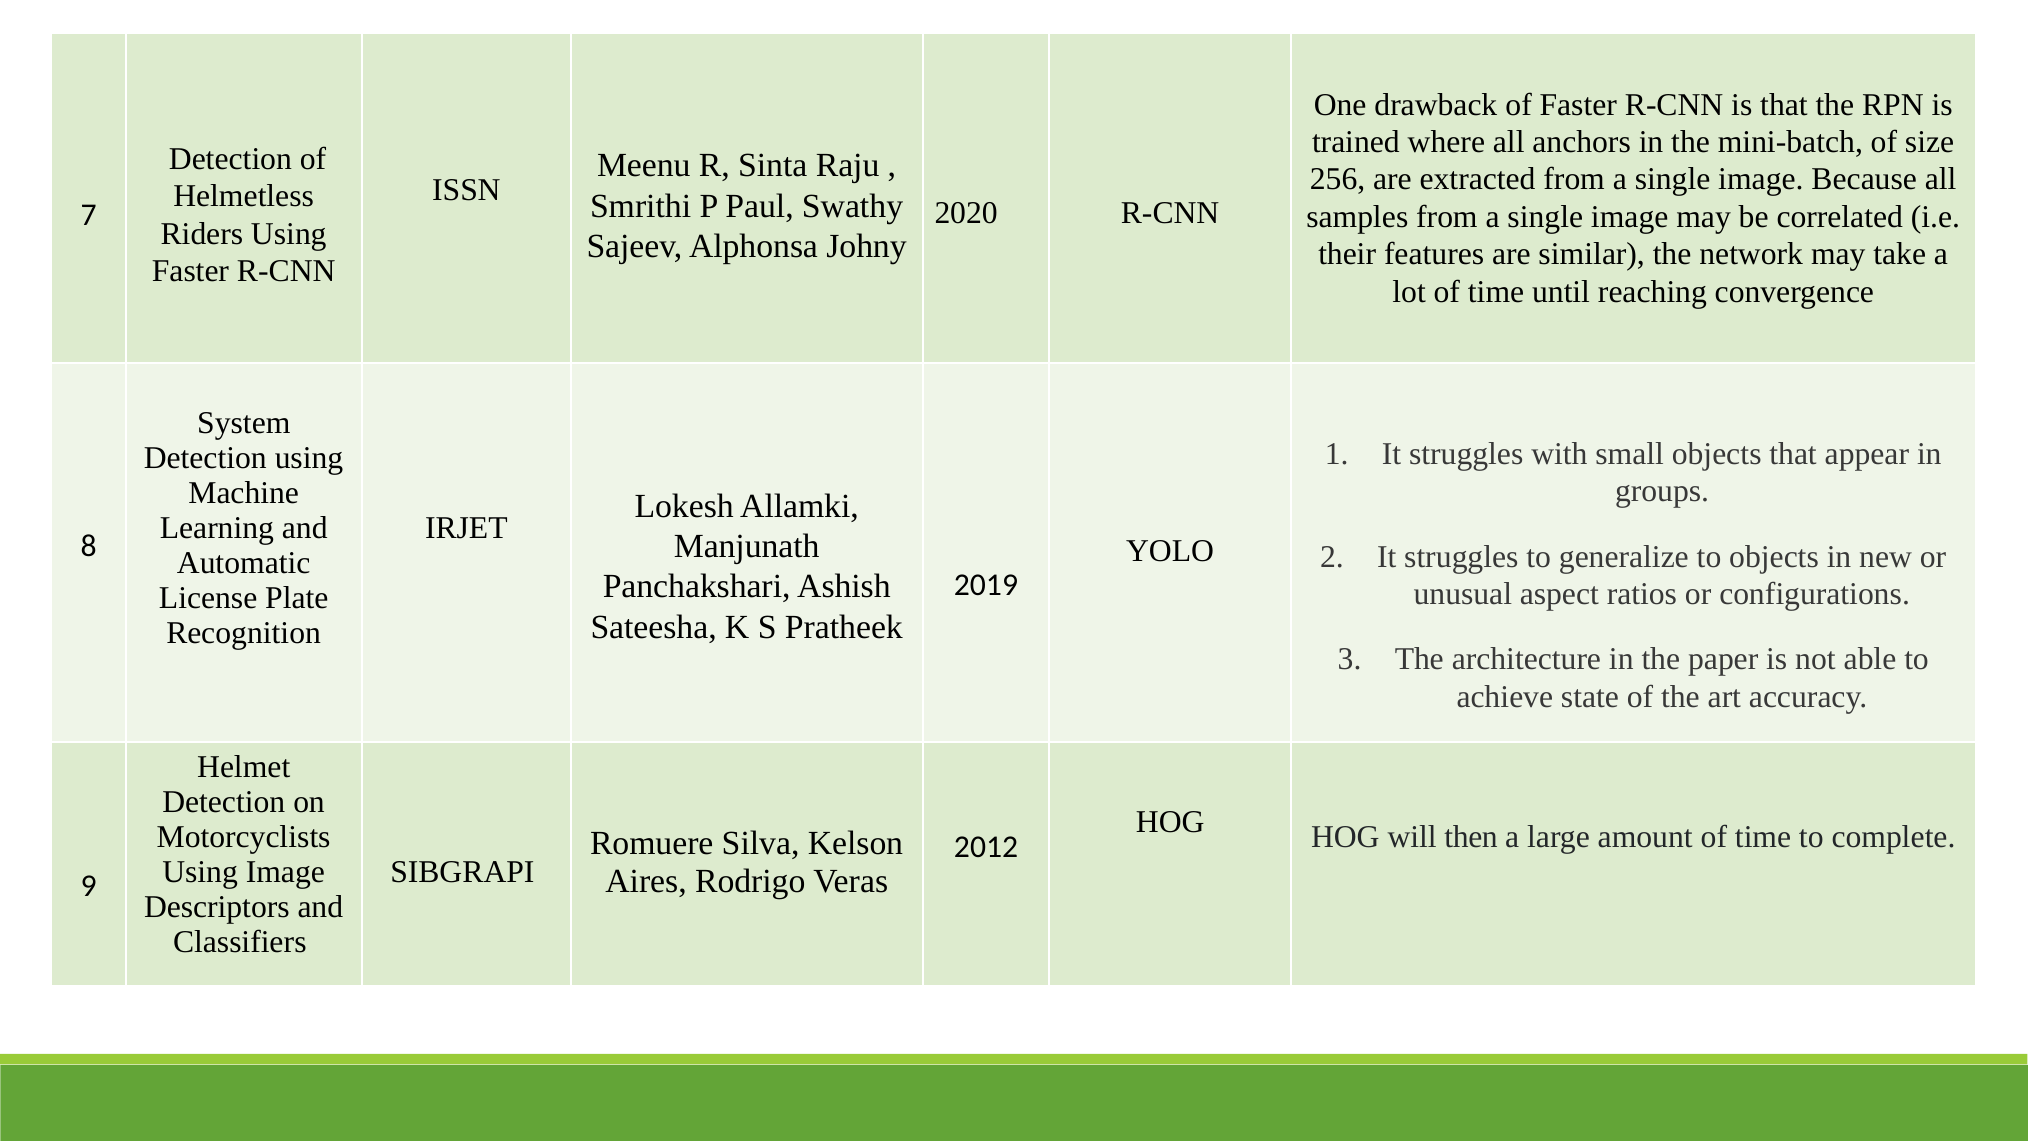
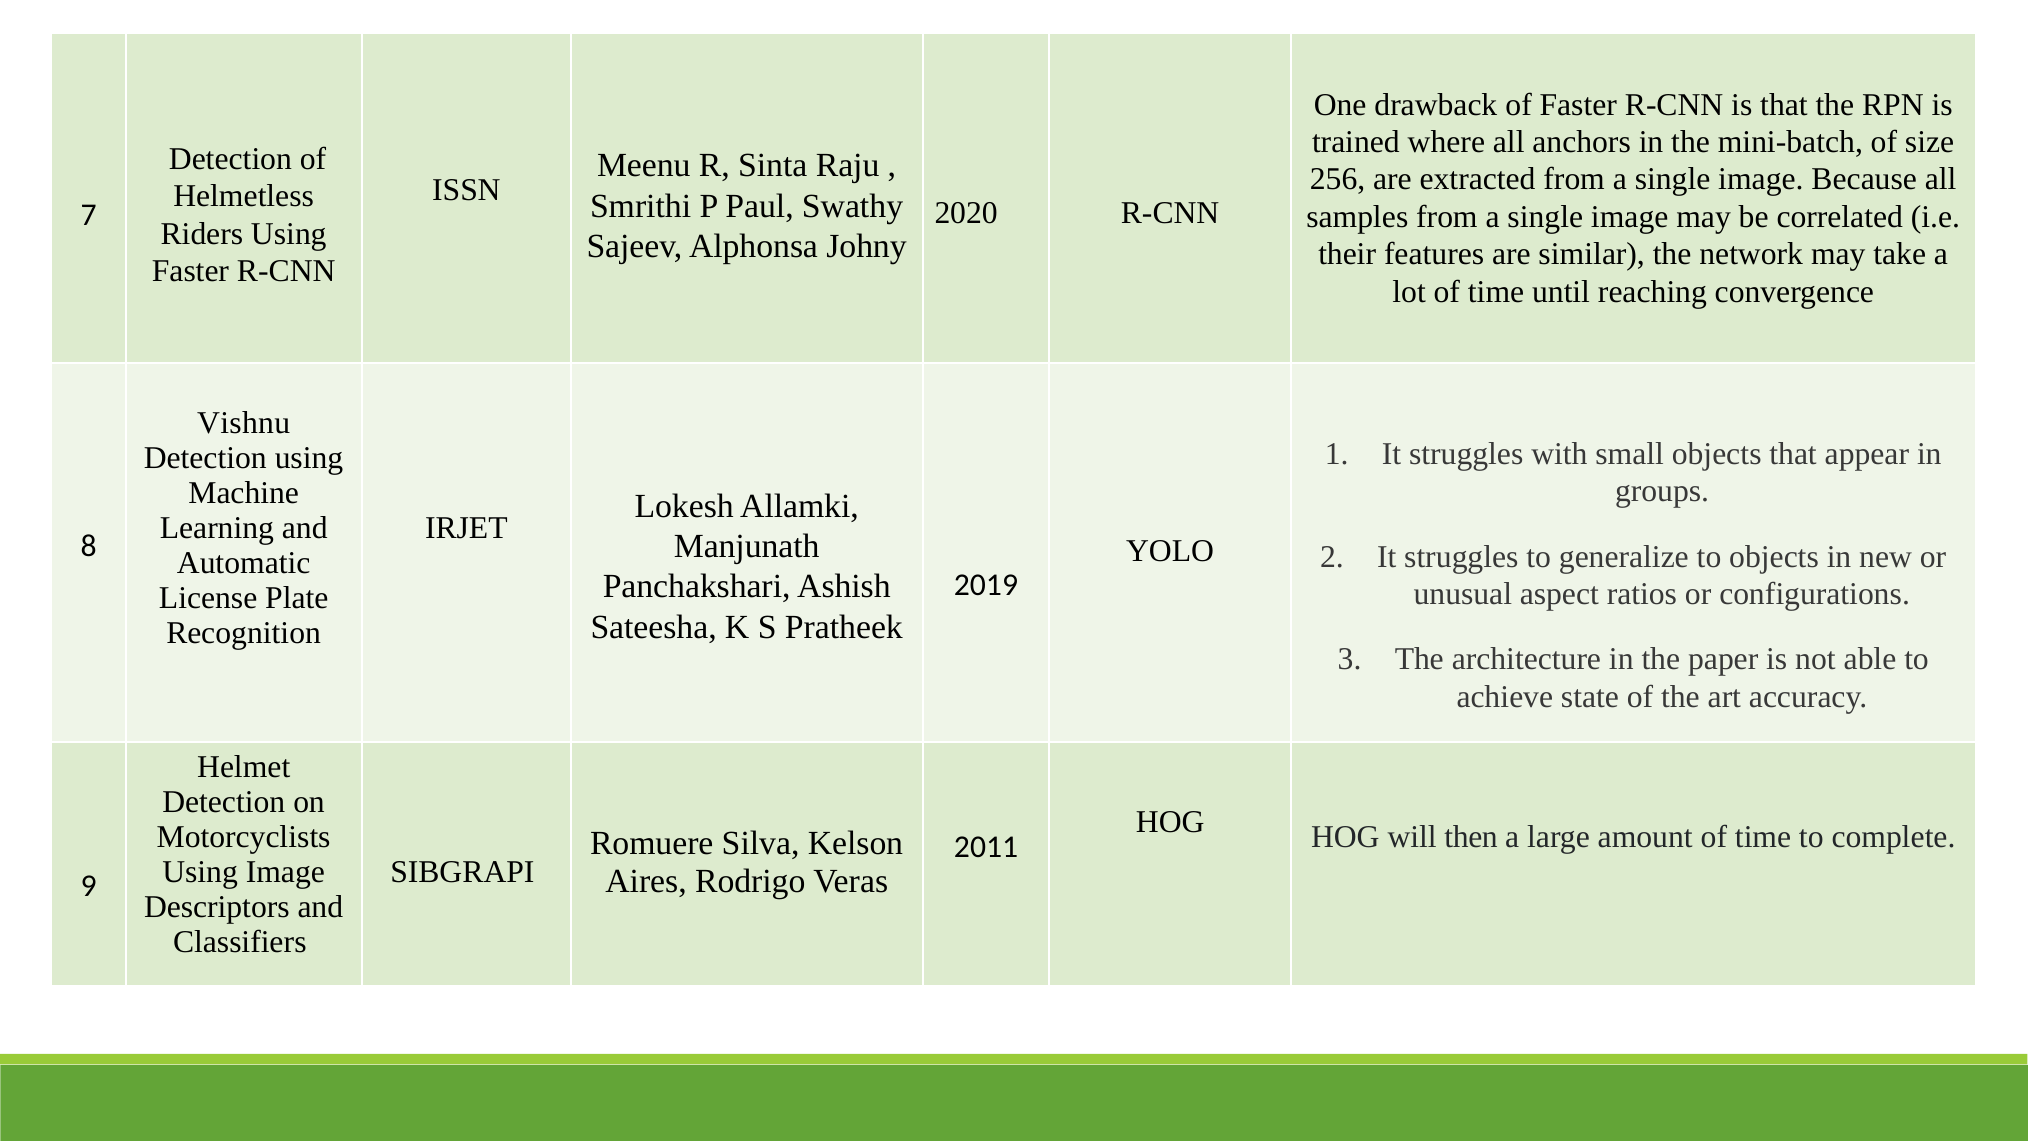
System: System -> Vishnu
2012: 2012 -> 2011
